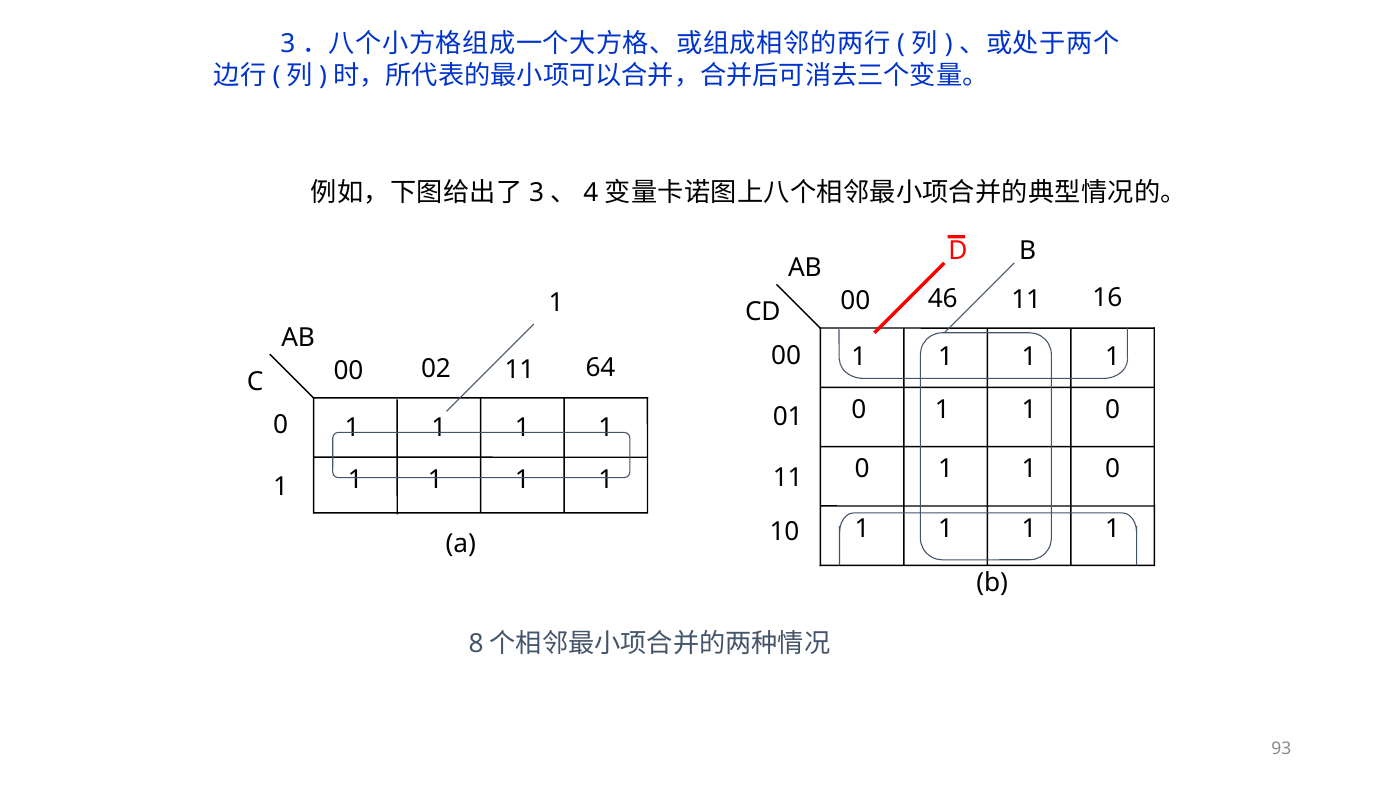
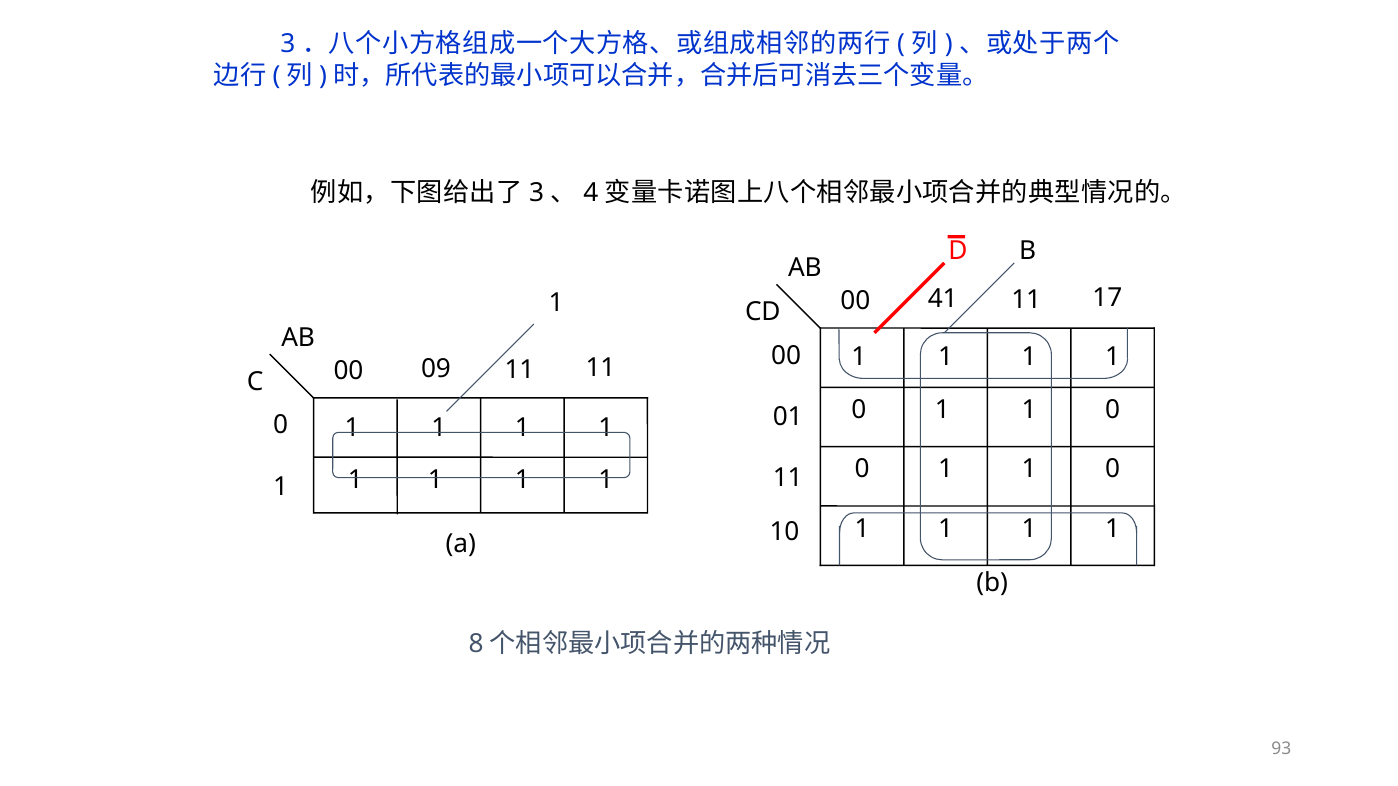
46: 46 -> 41
16: 16 -> 17
02: 02 -> 09
11 64: 64 -> 11
